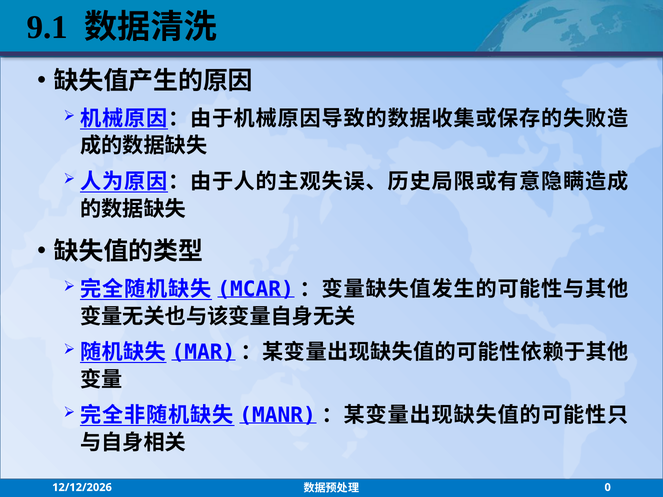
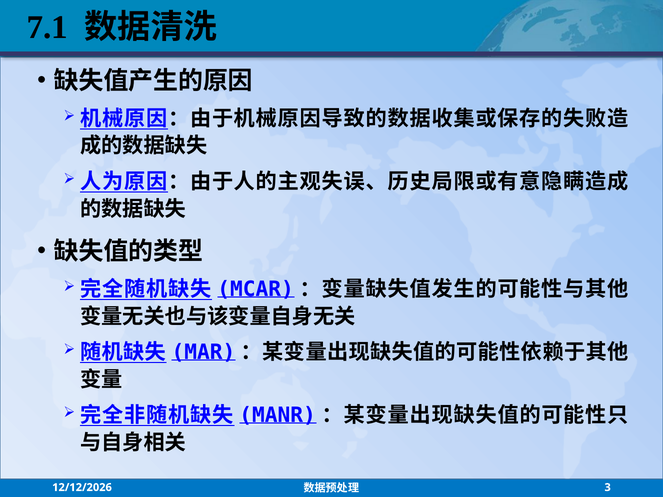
9.1: 9.1 -> 7.1
0: 0 -> 3
